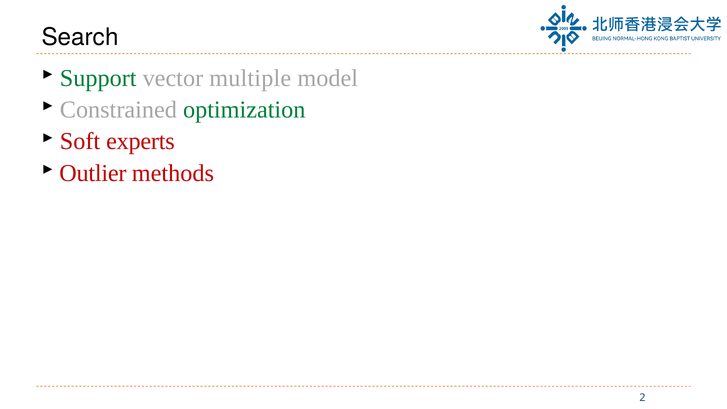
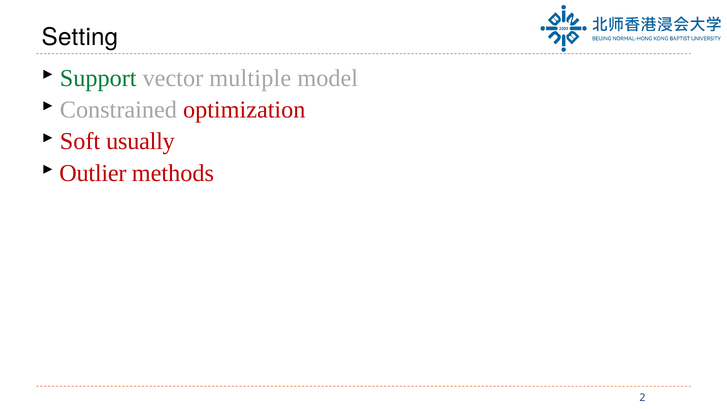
Search: Search -> Setting
optimization colour: green -> red
experts: experts -> usually
